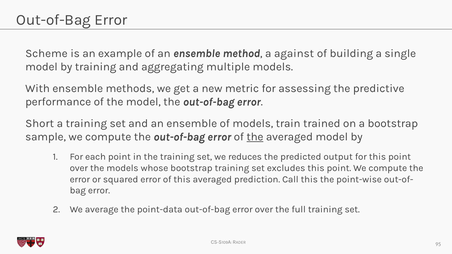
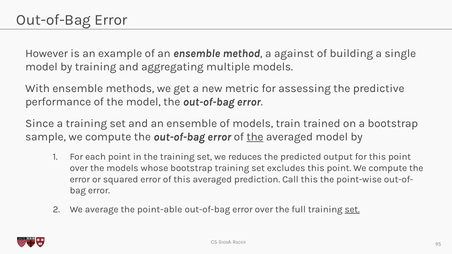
Scheme: Scheme -> However
Short: Short -> Since
point-data: point-data -> point-able
set at (352, 210) underline: none -> present
